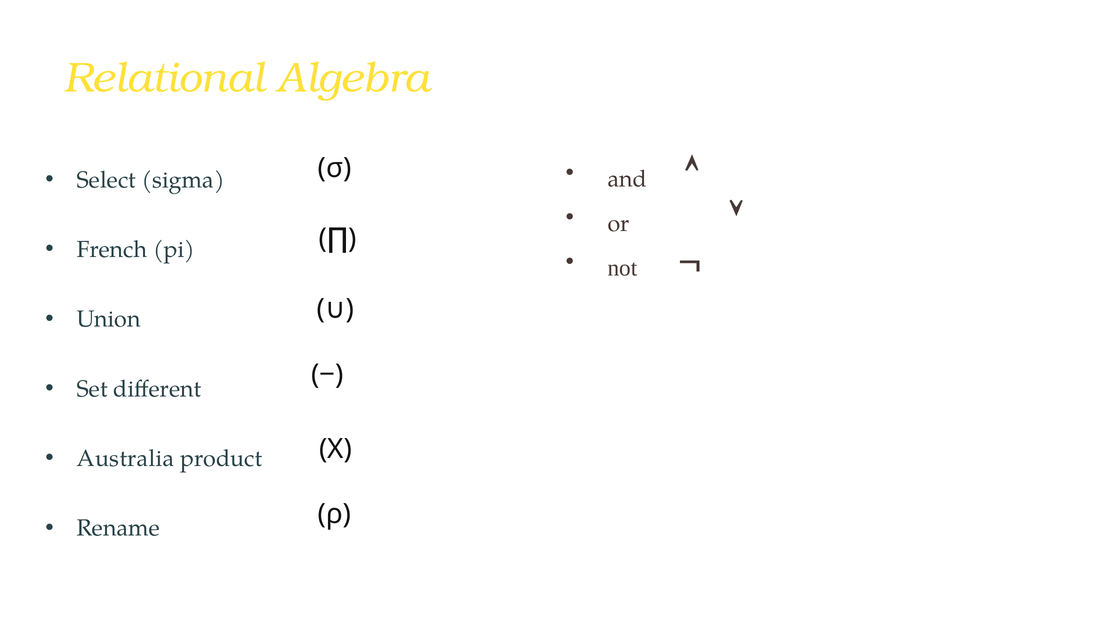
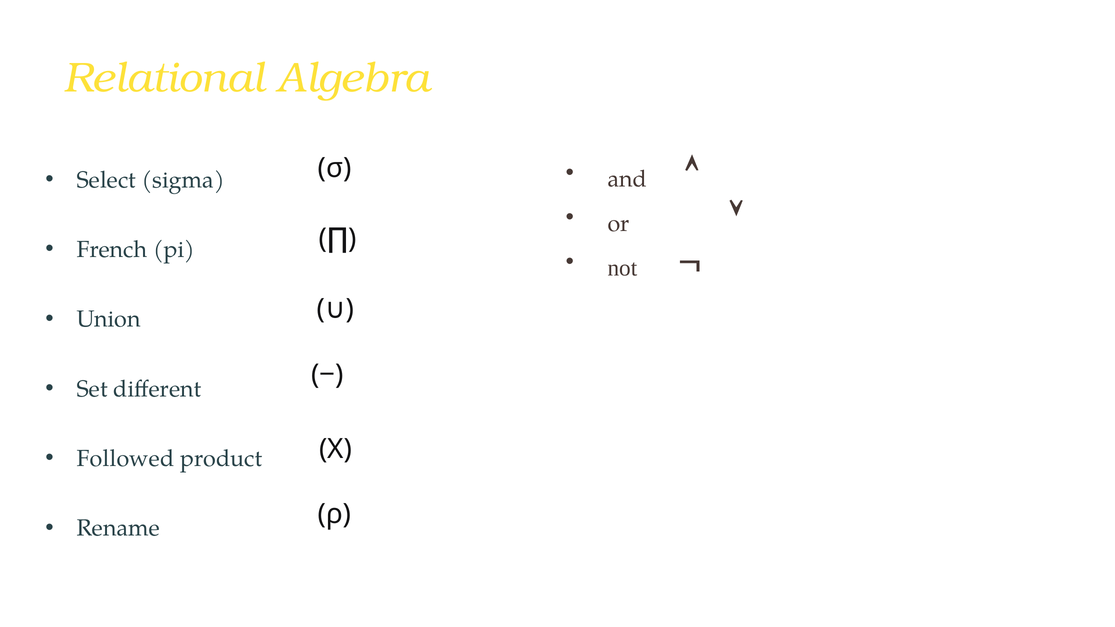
Australia: Australia -> Followed
